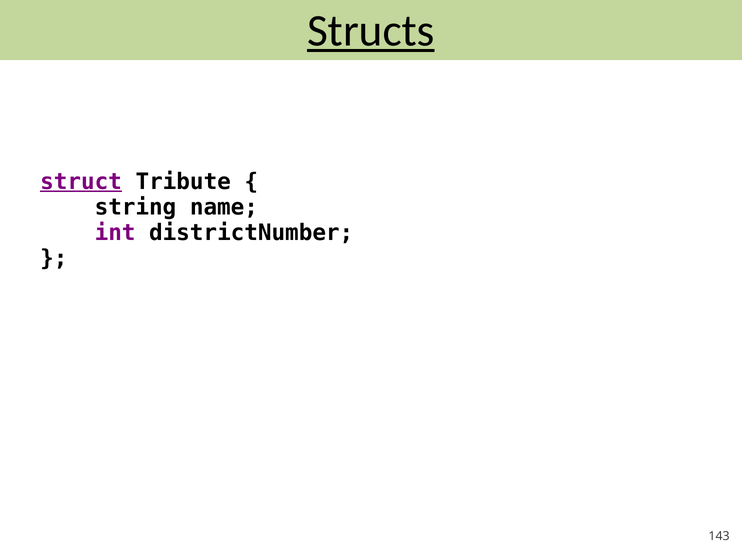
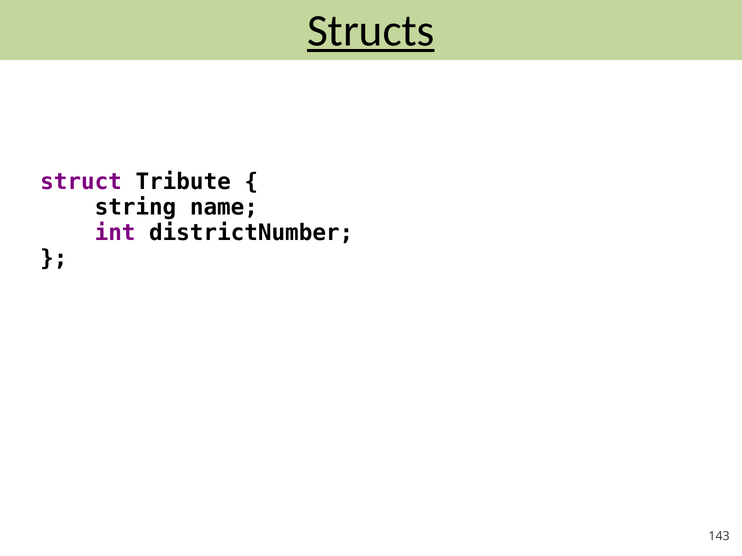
struct underline: present -> none
